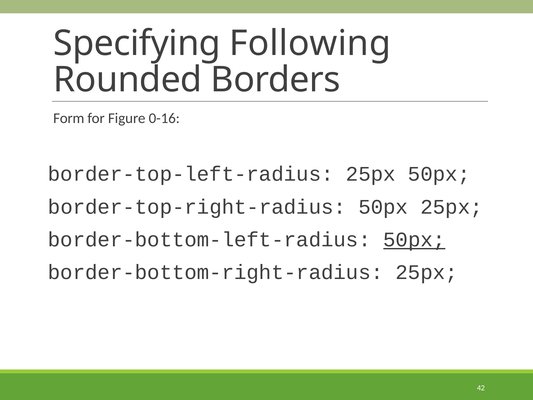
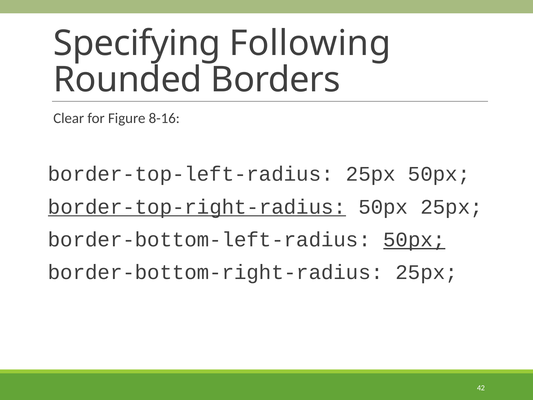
Form: Form -> Clear
0-16: 0-16 -> 8-16
border-top-right-radius underline: none -> present
